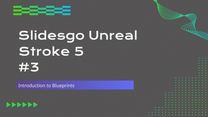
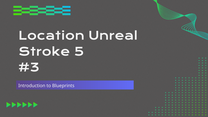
Slidesgo: Slidesgo -> Location
